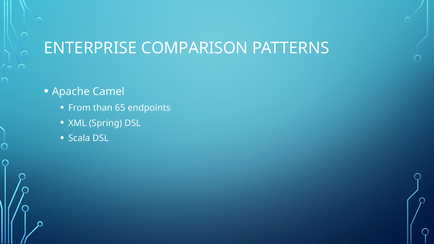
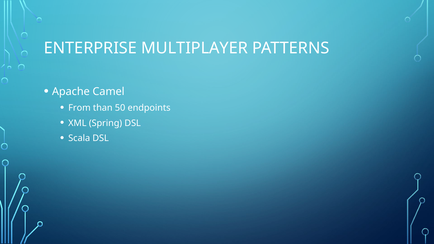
COMPARISON: COMPARISON -> MULTIPLAYER
65: 65 -> 50
